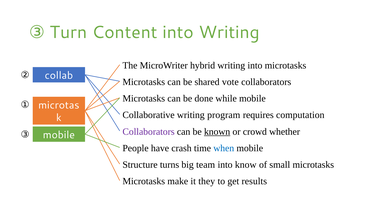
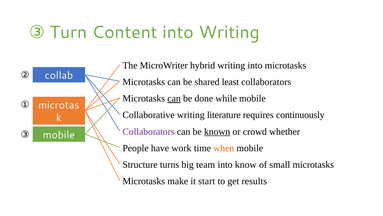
vote: vote -> least
can at (174, 98) underline: none -> present
program: program -> literature
computation: computation -> continuously
crash: crash -> work
when colour: blue -> orange
they: they -> start
